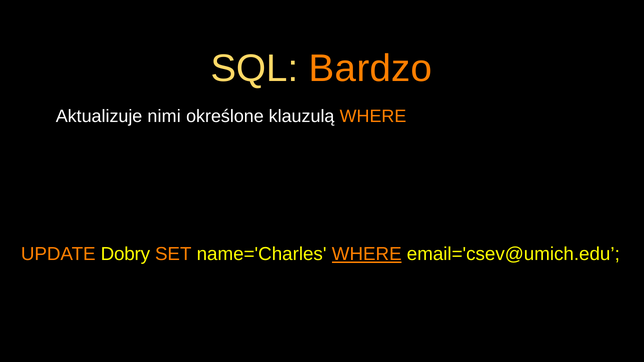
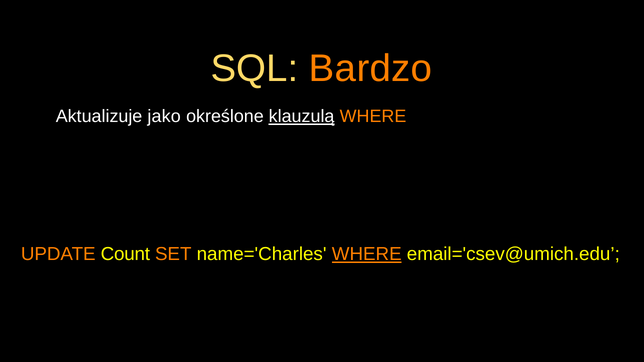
nimi: nimi -> jako
klauzulą underline: none -> present
Dobry: Dobry -> Count
